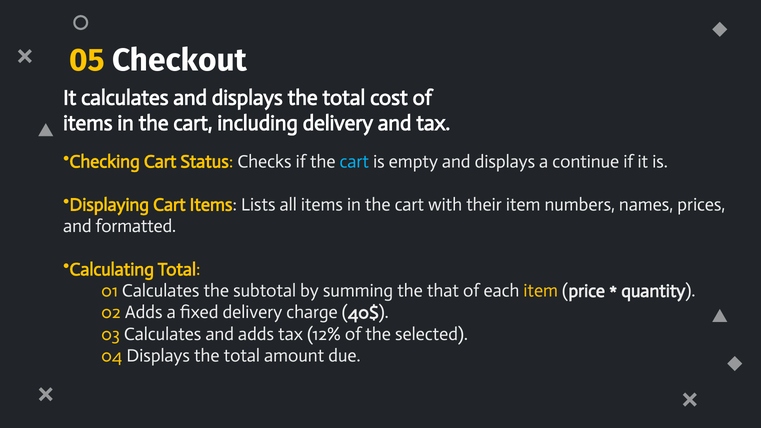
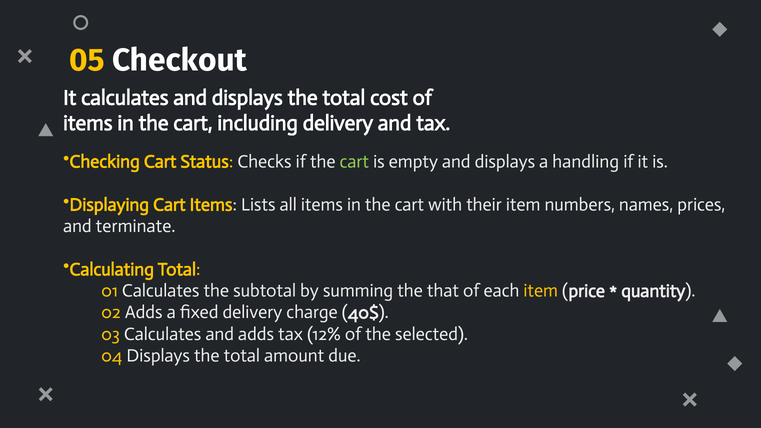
cart at (354, 162) colour: light blue -> light green
continue: continue -> handling
formatted: formatted -> terminate
